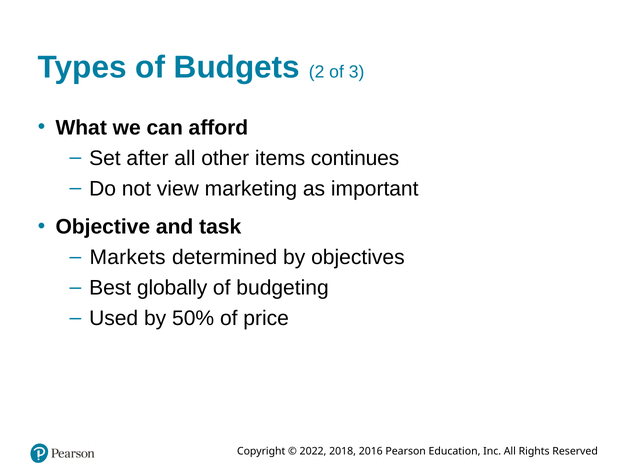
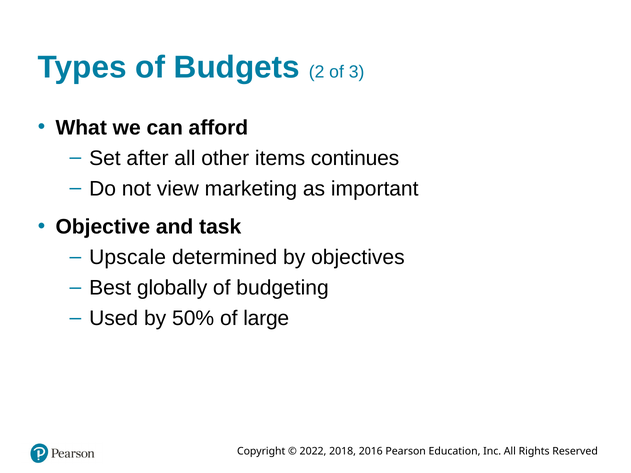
Markets: Markets -> Upscale
price: price -> large
